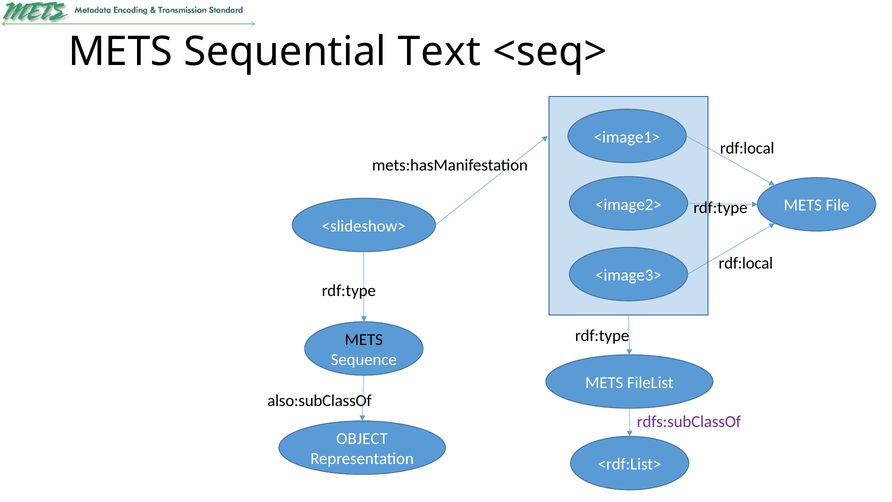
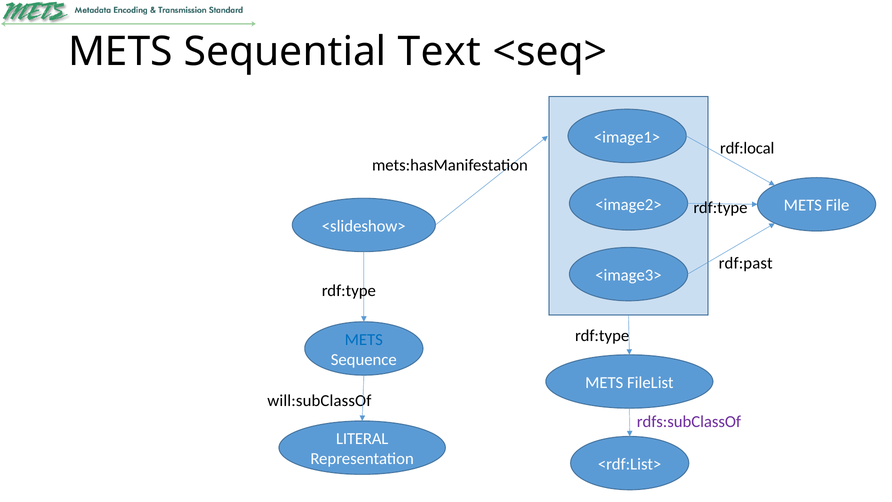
rdf:local at (746, 263): rdf:local -> rdf:past
METS at (364, 339) colour: black -> blue
also:subClassOf: also:subClassOf -> will:subClassOf
OBJECT: OBJECT -> LITERAL
